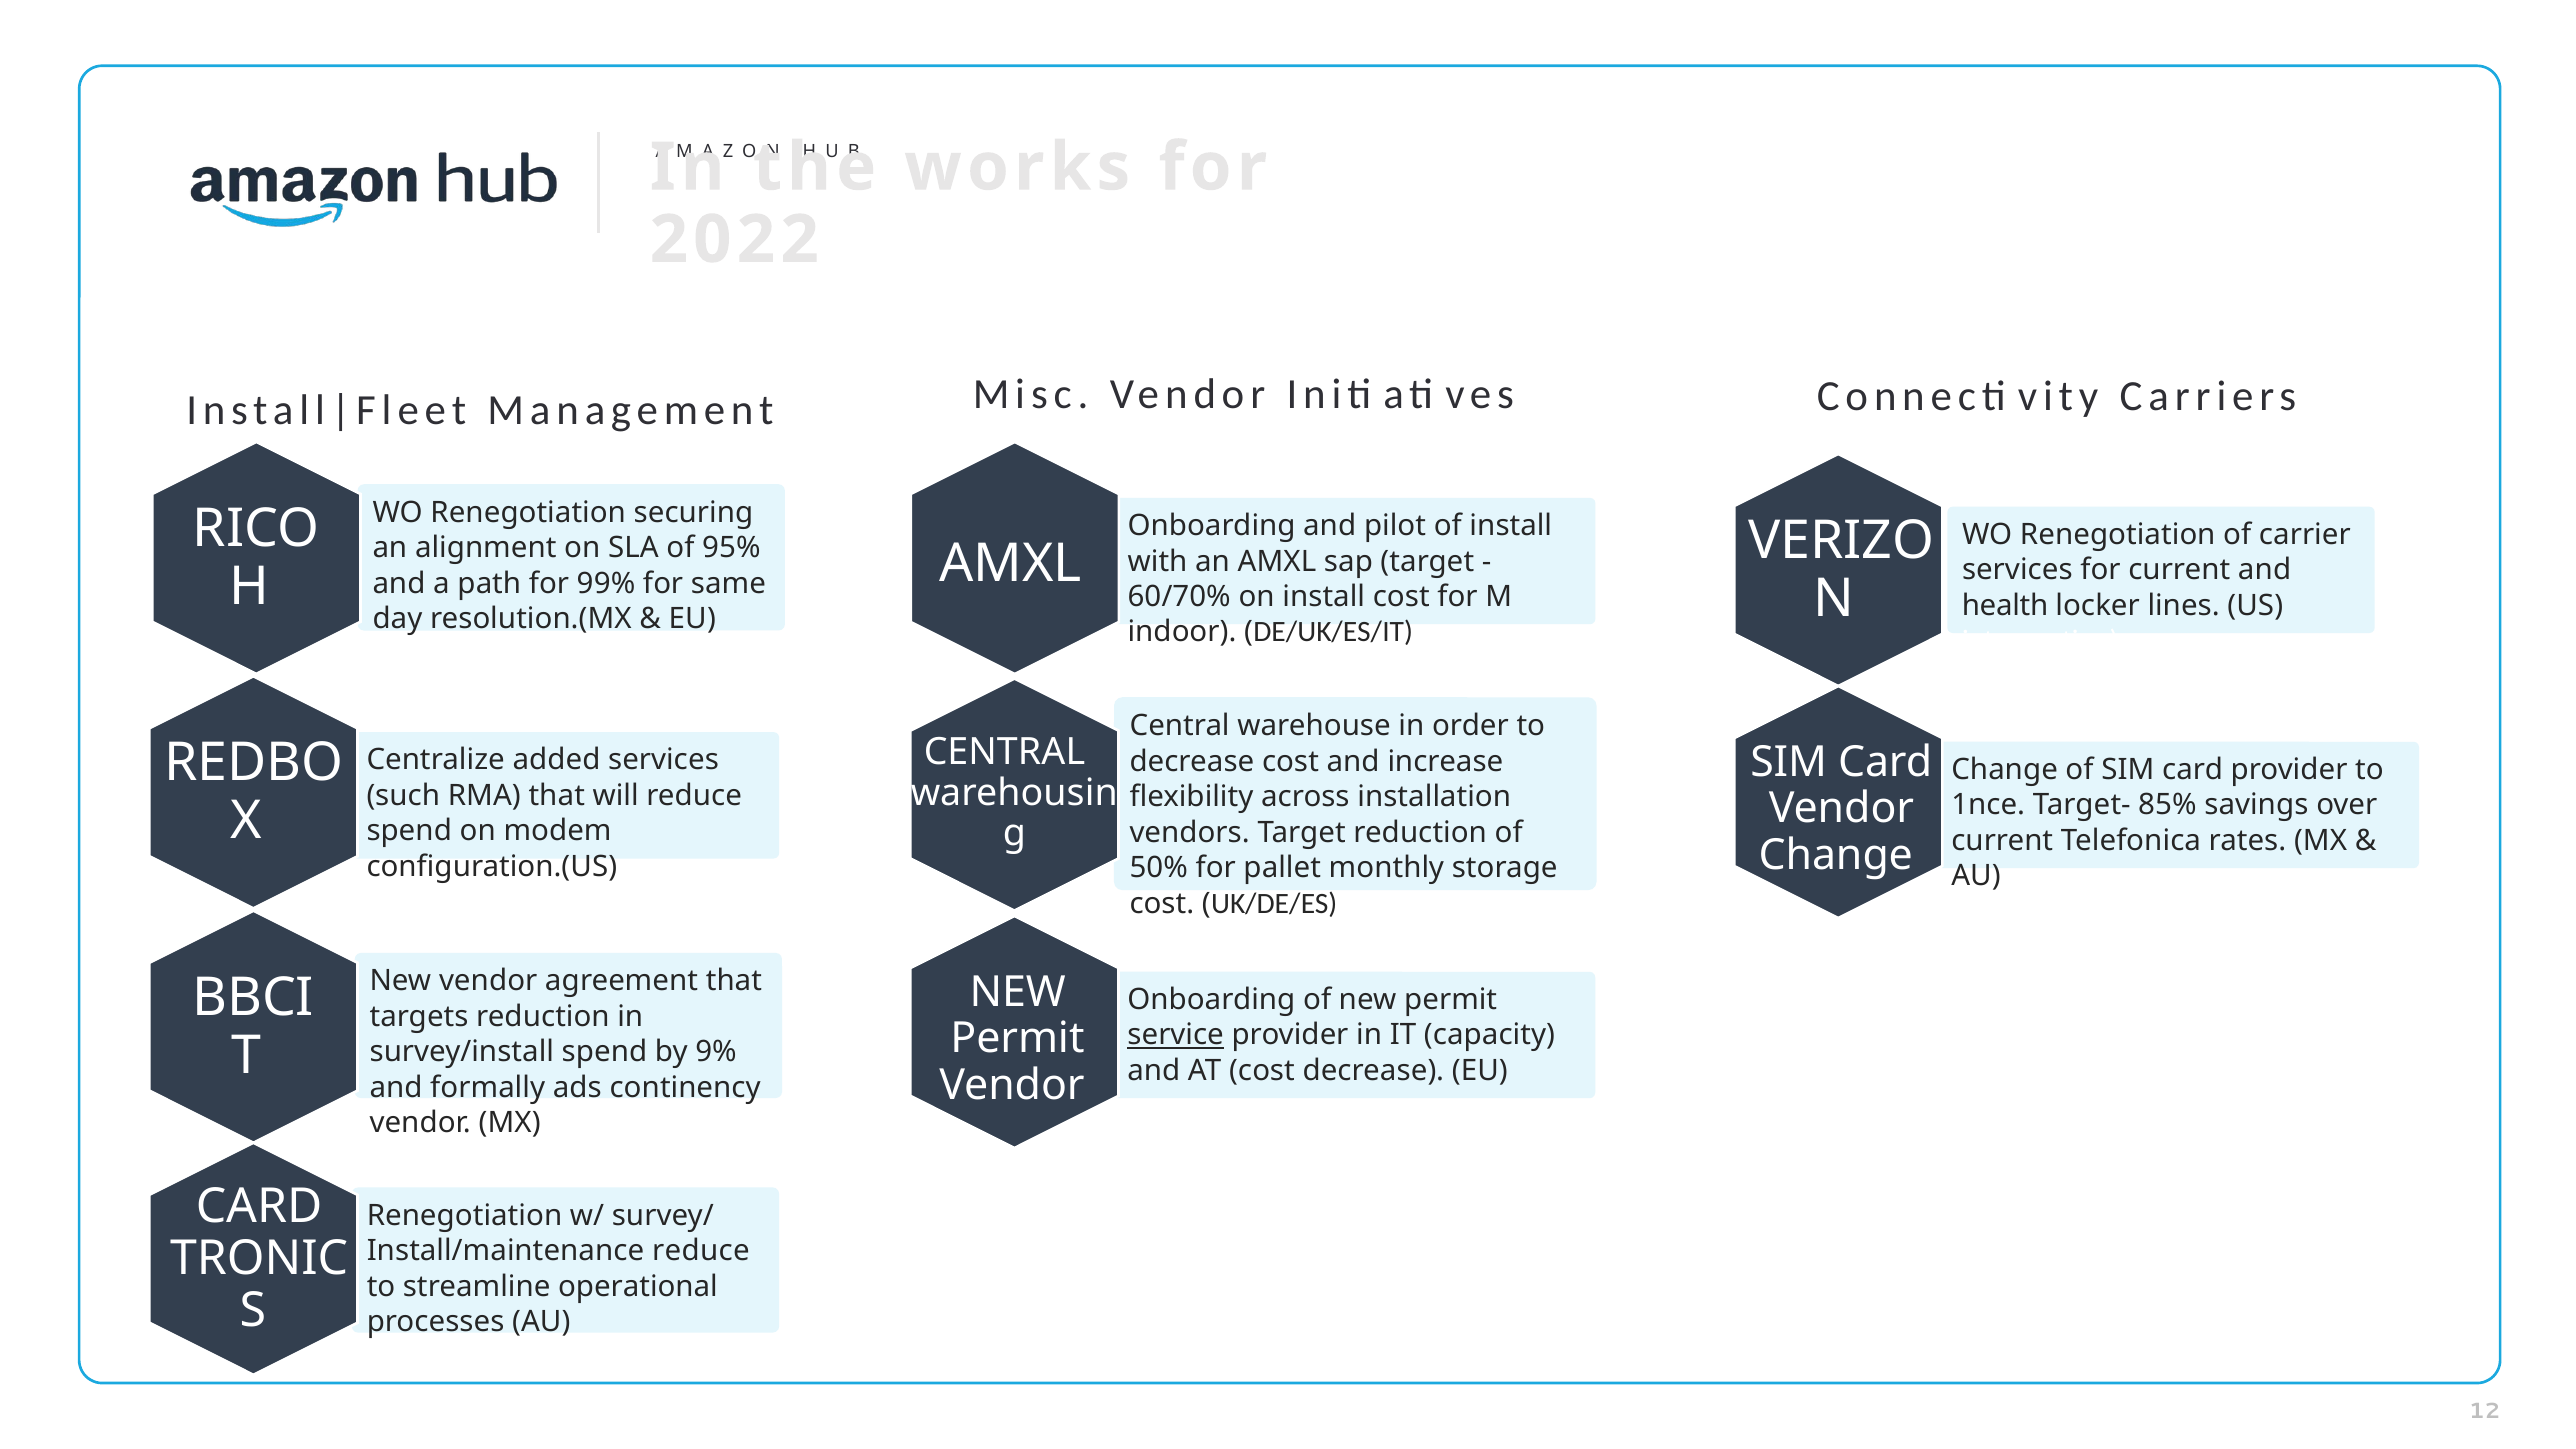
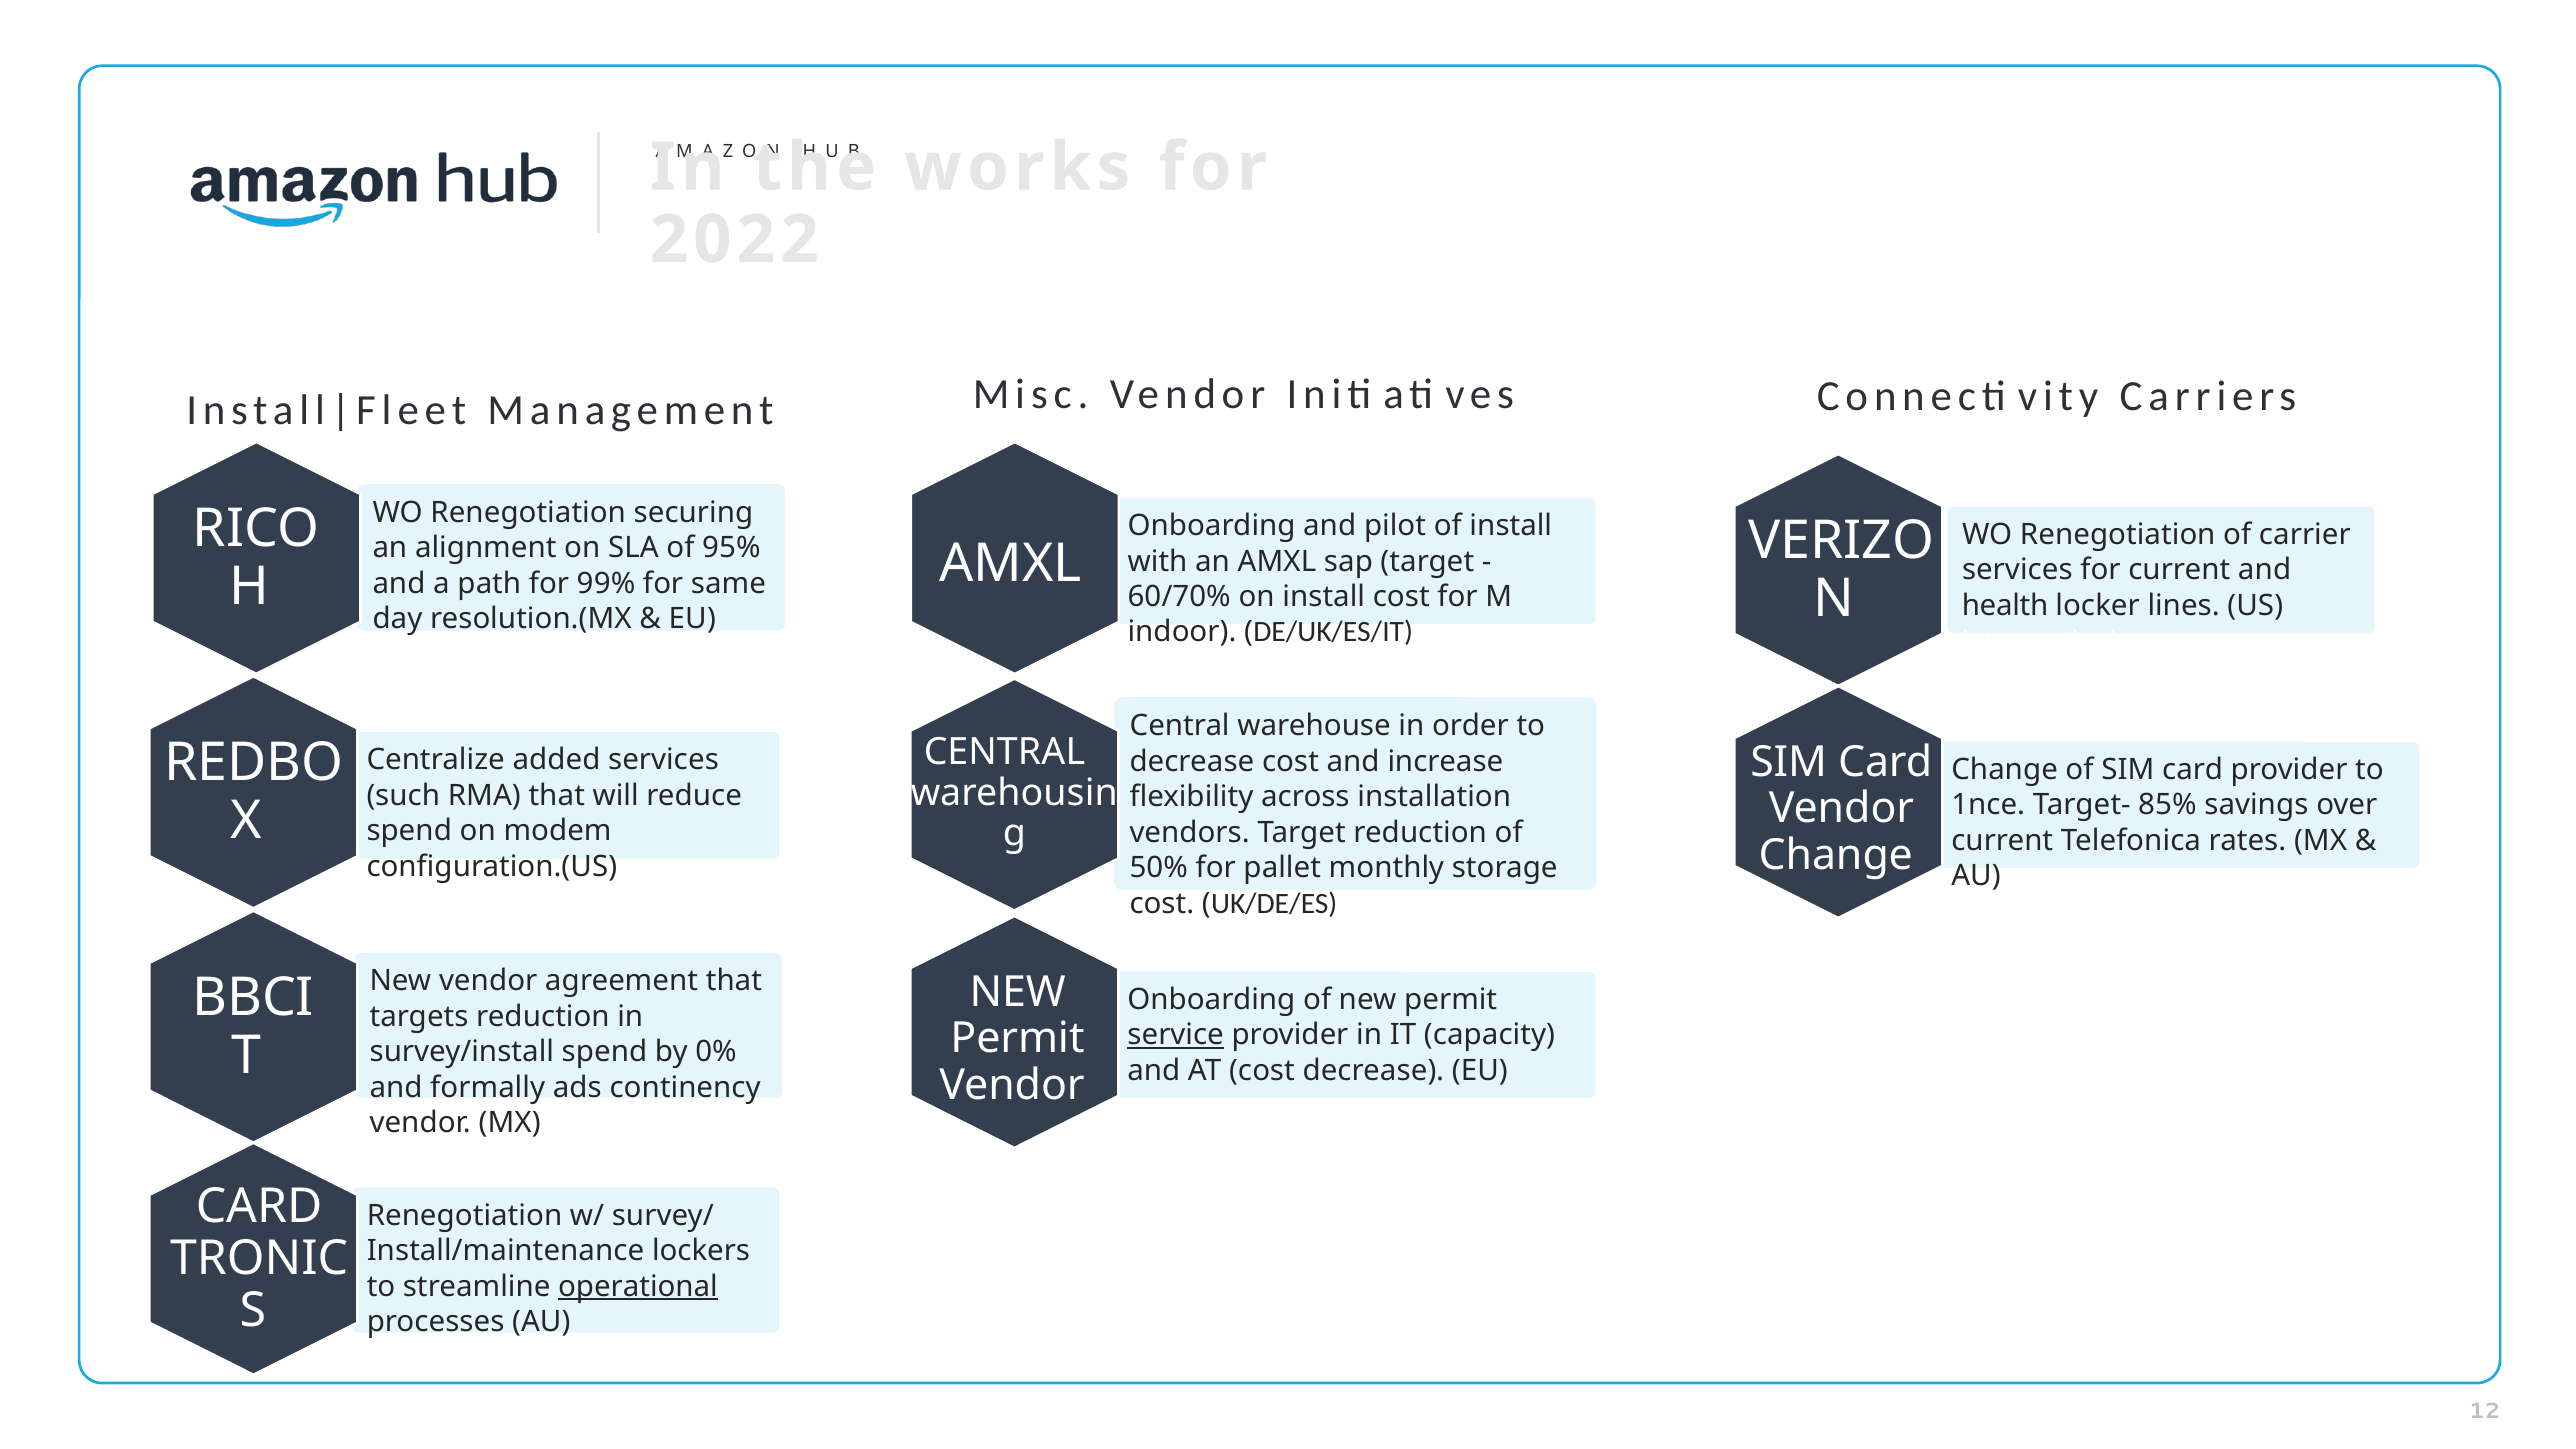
9%: 9% -> 0%
Install/maintenance reduce: reduce -> lockers
operational underline: none -> present
